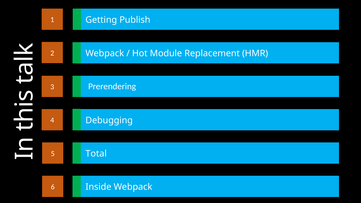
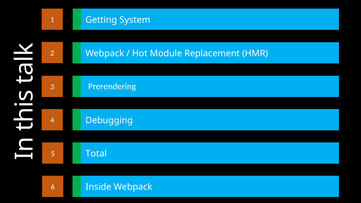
Publish: Publish -> System
